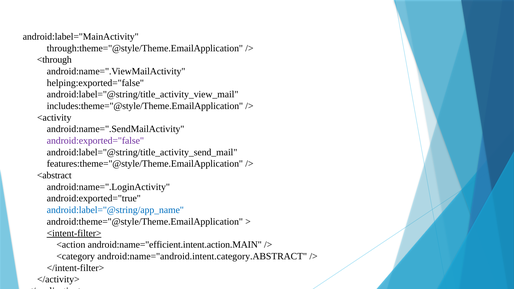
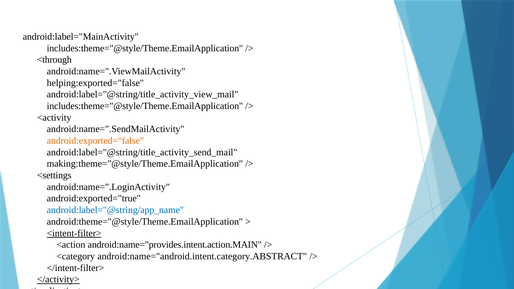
through:theme="@style/Theme.EmailApplication at (145, 48): through:theme="@style/Theme.EmailApplication -> includes:theme="@style/Theme.EmailApplication
android:exported="false colour: purple -> orange
features:theme="@style/Theme.EmailApplication: features:theme="@style/Theme.EmailApplication -> making:theme="@style/Theme.EmailApplication
<abstract: <abstract -> <settings
android:name="efficient.intent.action.MAIN: android:name="efficient.intent.action.MAIN -> android:name="provides.intent.action.MAIN
</activity> underline: none -> present
